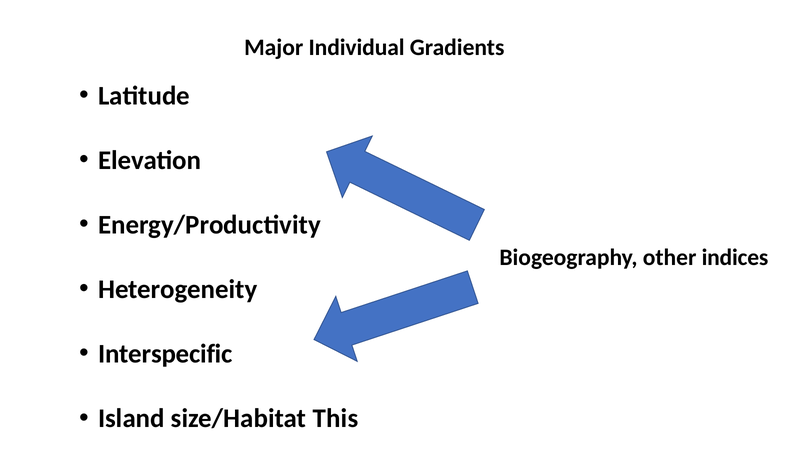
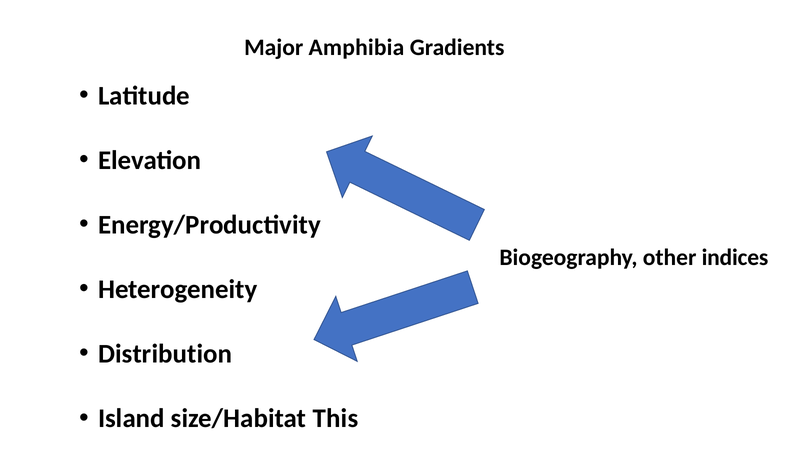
Individual: Individual -> Amphibia
Interspecific: Interspecific -> Distribution
